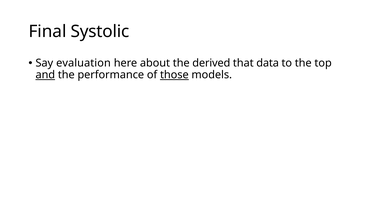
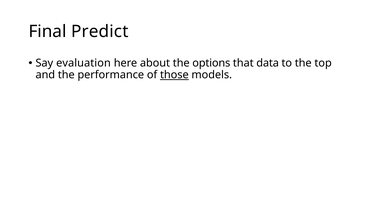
Systolic: Systolic -> Predict
derived: derived -> options
and underline: present -> none
